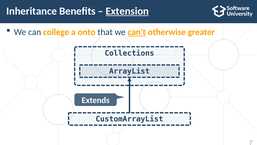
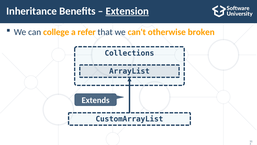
onto: onto -> refer
can't underline: present -> none
greater: greater -> broken
